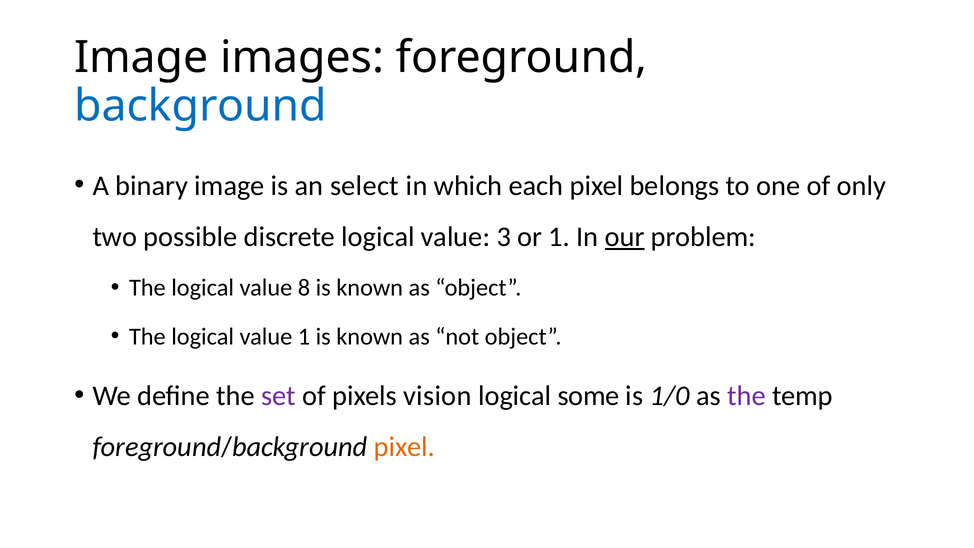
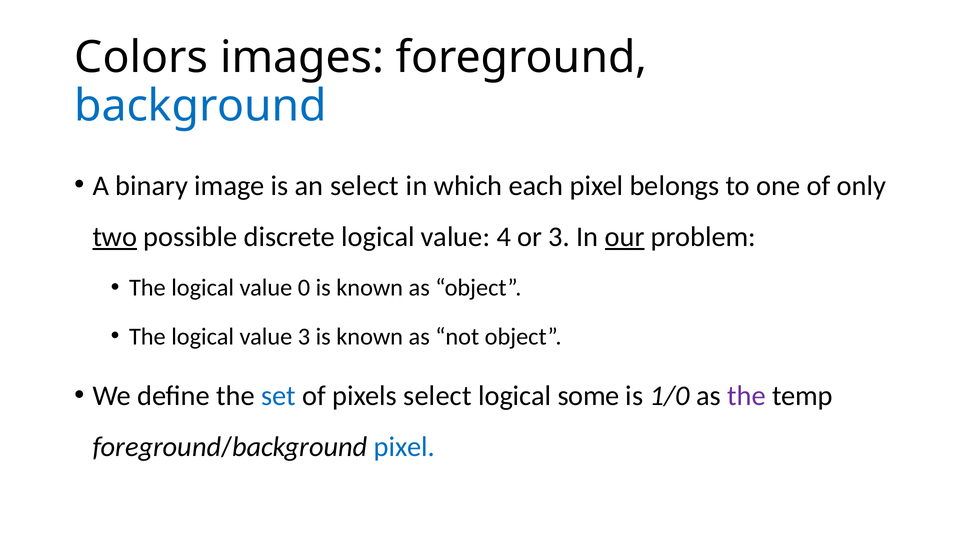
Image at (141, 58): Image -> Colors
two underline: none -> present
3: 3 -> 4
or 1: 1 -> 3
8: 8 -> 0
value 1: 1 -> 3
set colour: purple -> blue
pixels vision: vision -> select
pixel at (404, 447) colour: orange -> blue
